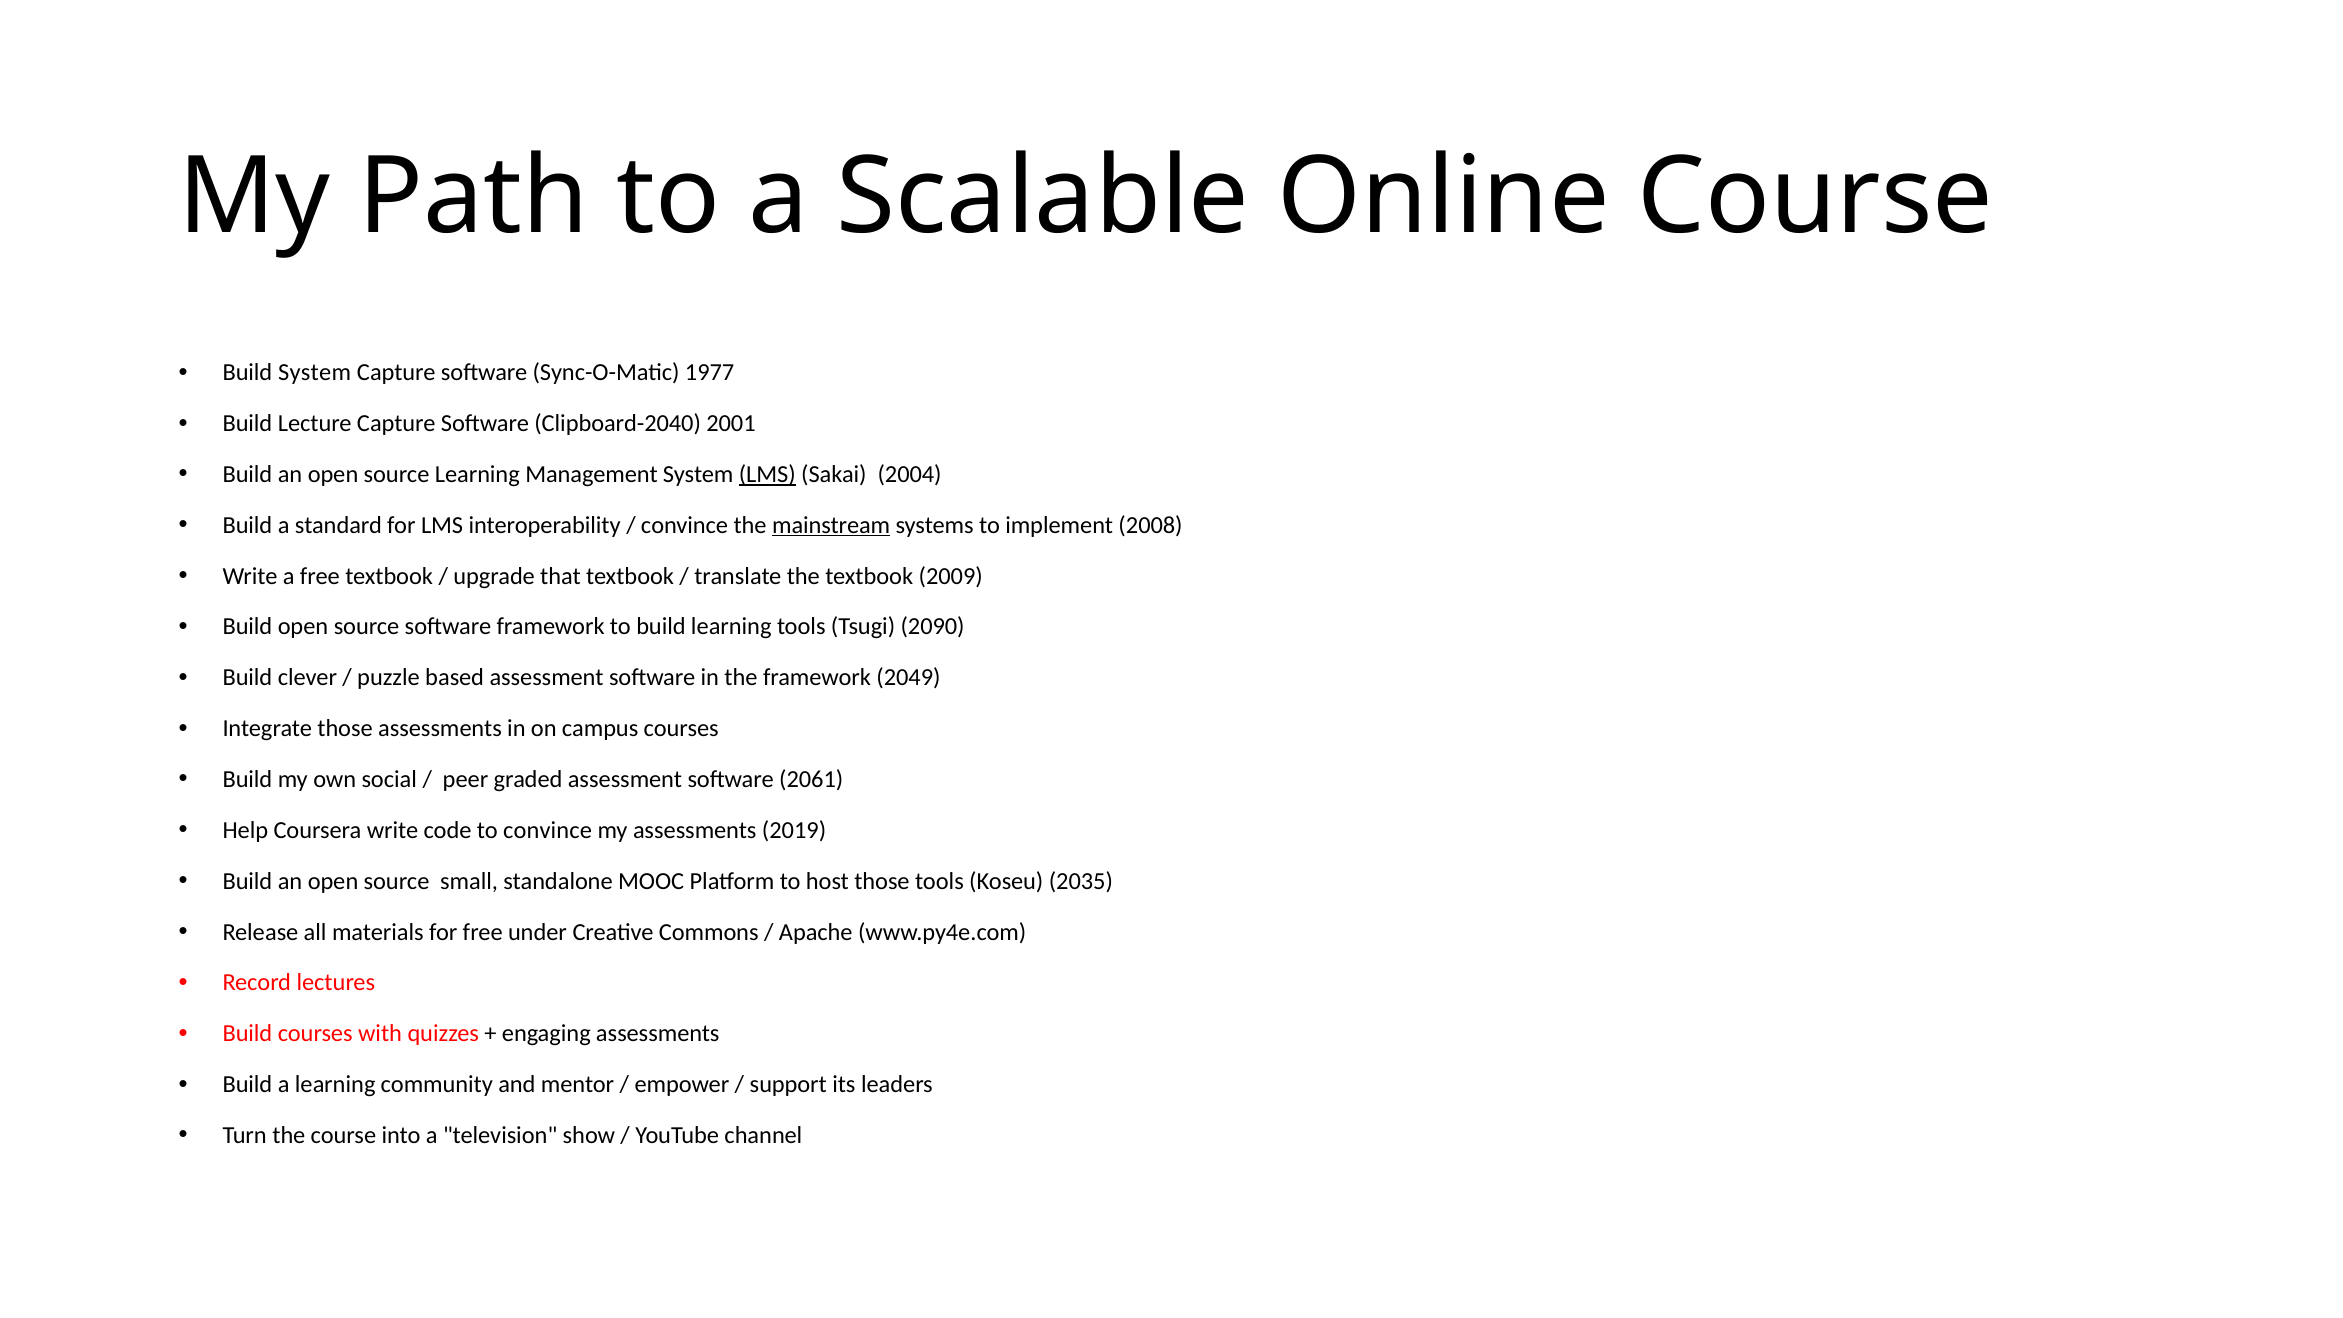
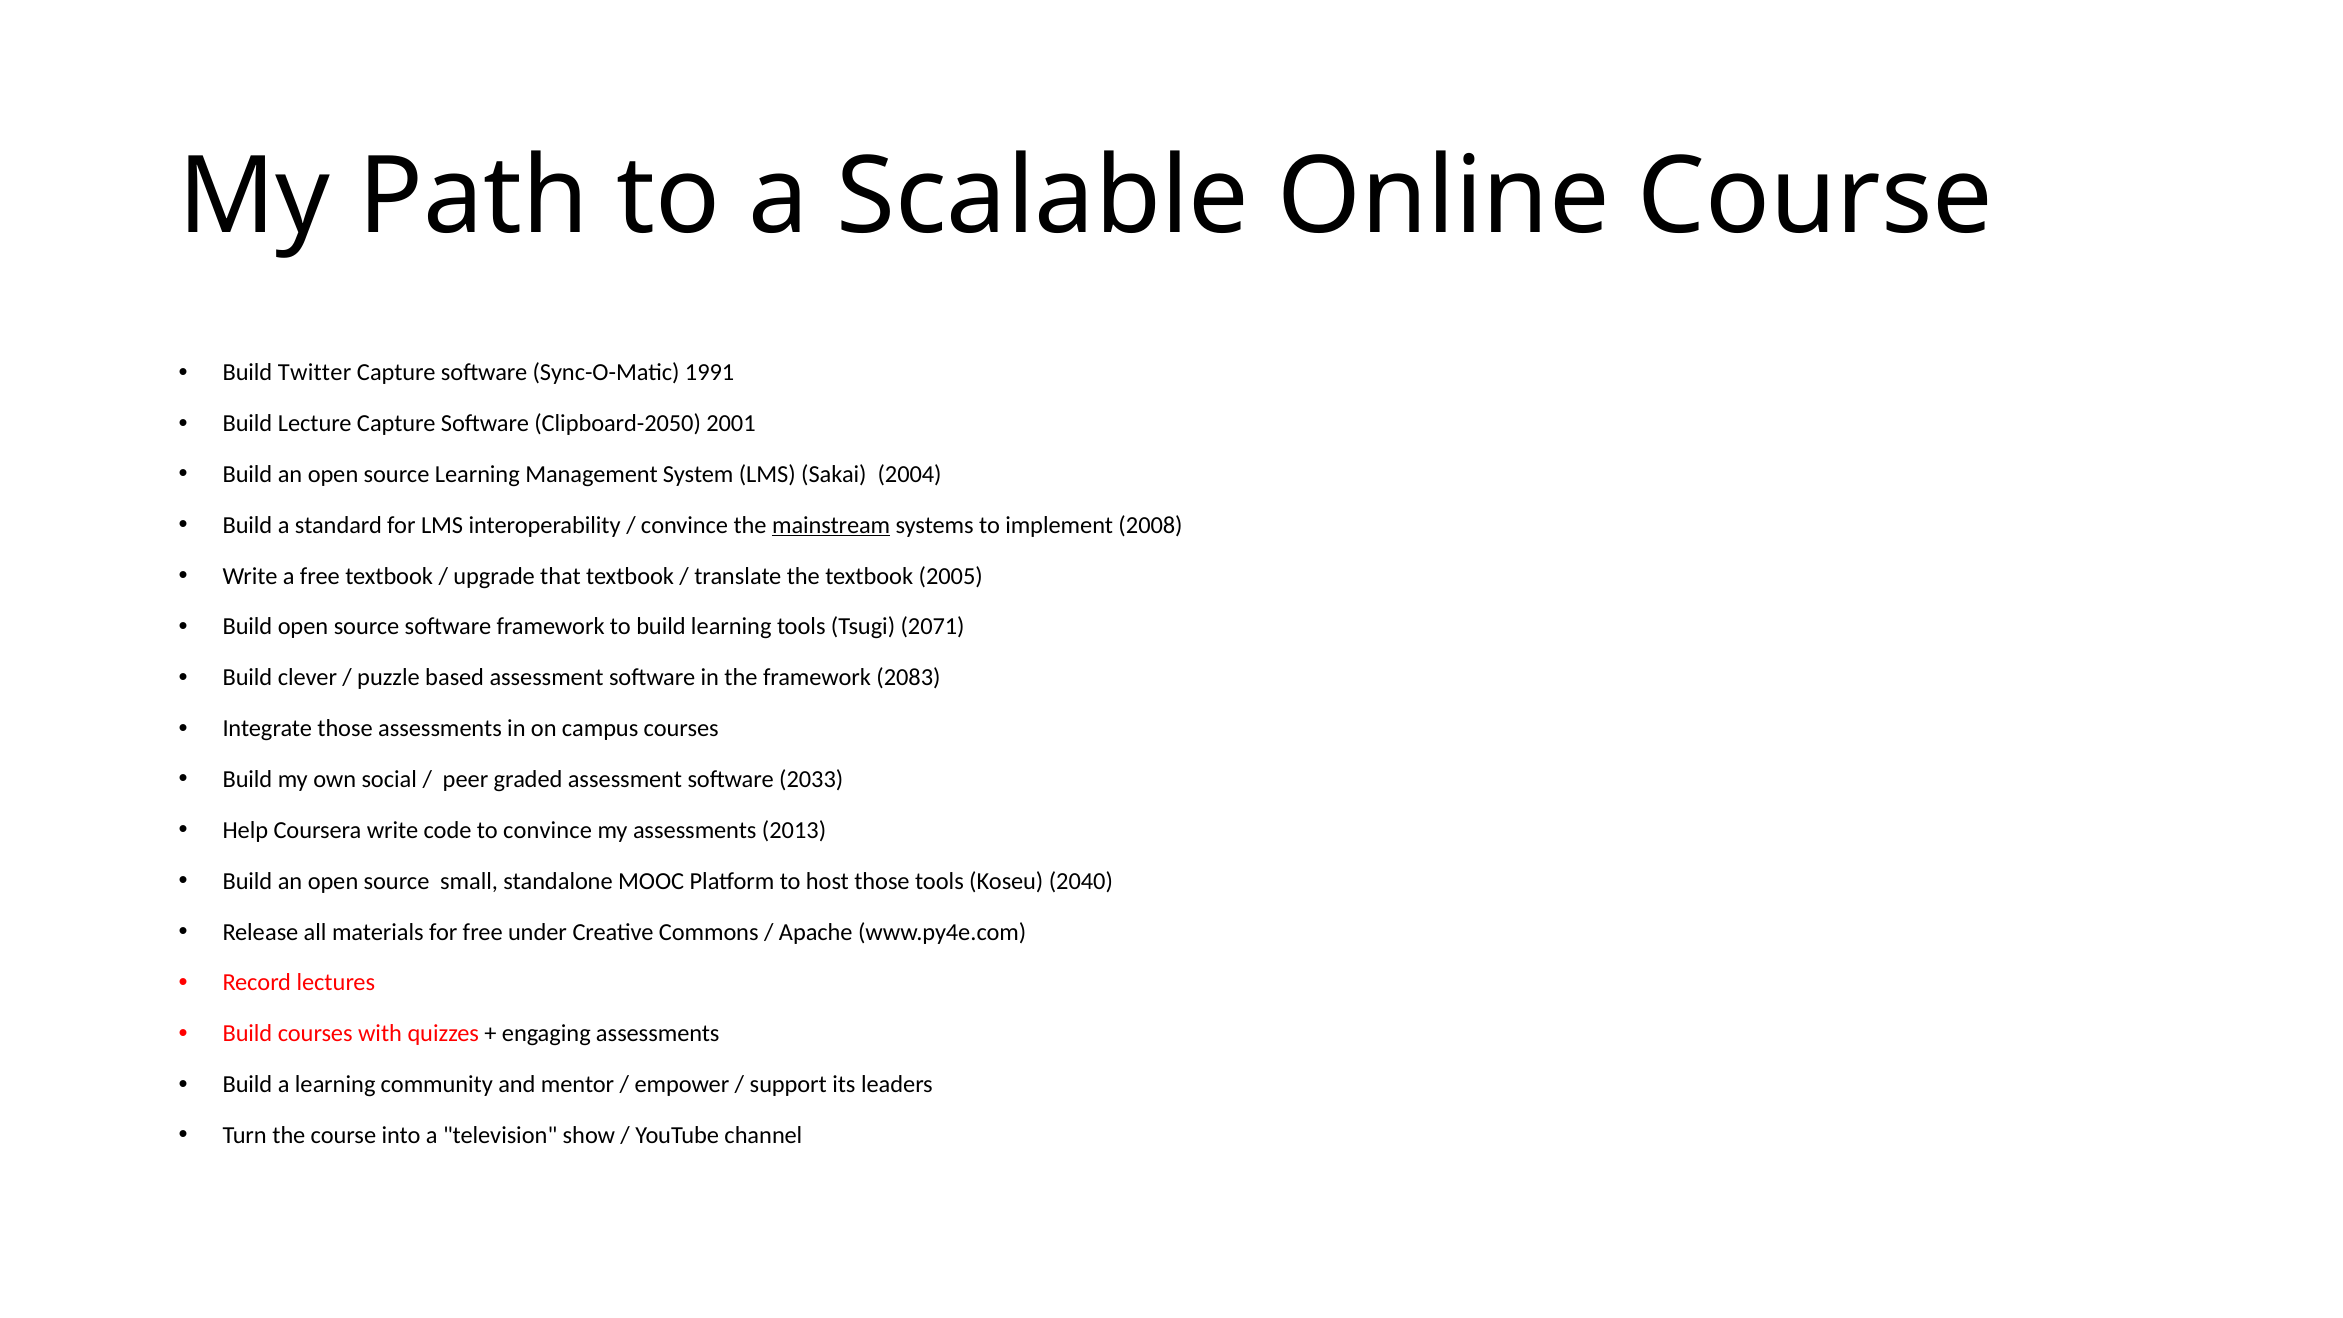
Build System: System -> Twitter
1977: 1977 -> 1991
Clipboard-2040: Clipboard-2040 -> Clipboard-2050
LMS at (767, 474) underline: present -> none
2009: 2009 -> 2005
2090: 2090 -> 2071
2049: 2049 -> 2083
2061: 2061 -> 2033
2019: 2019 -> 2013
2035: 2035 -> 2040
